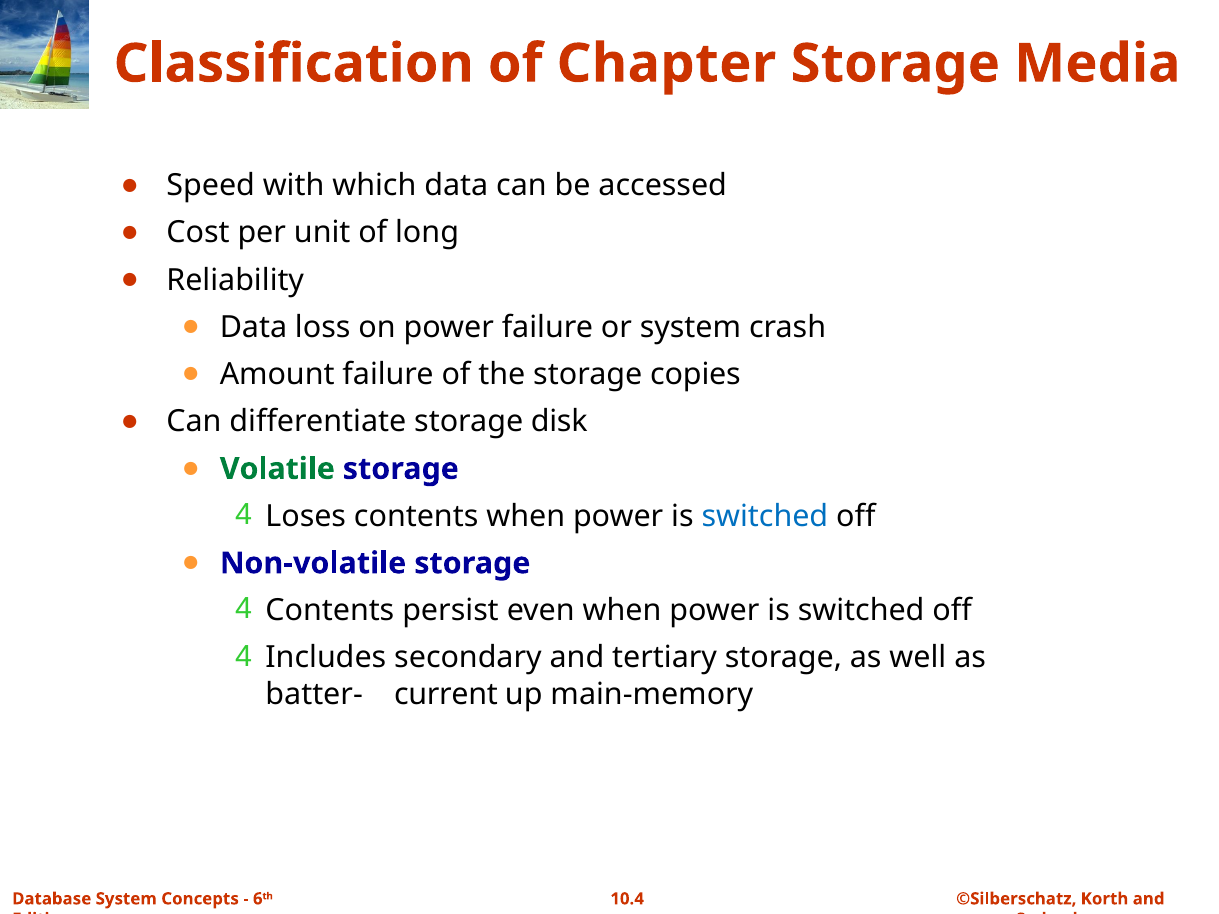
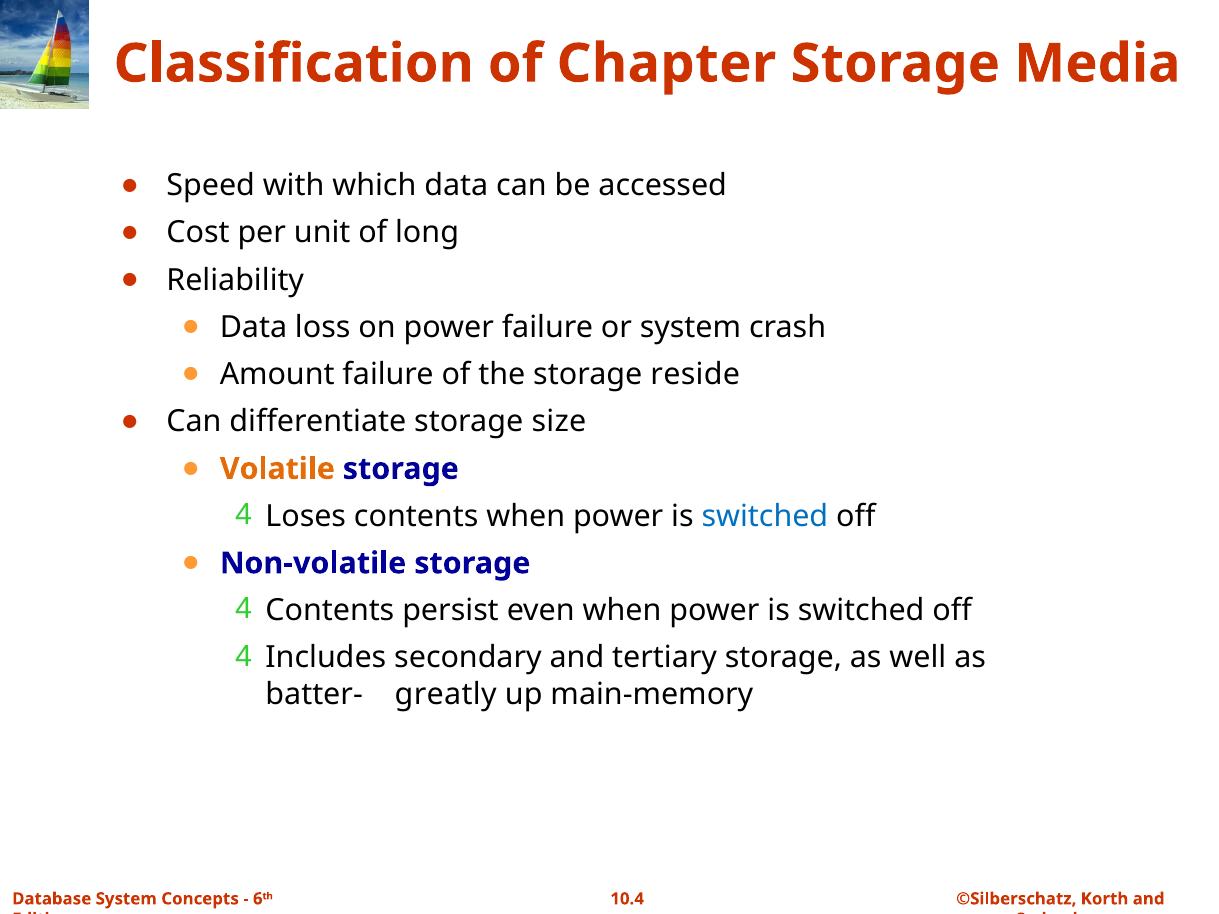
copies: copies -> reside
disk: disk -> size
Volatile colour: green -> orange
current: current -> greatly
